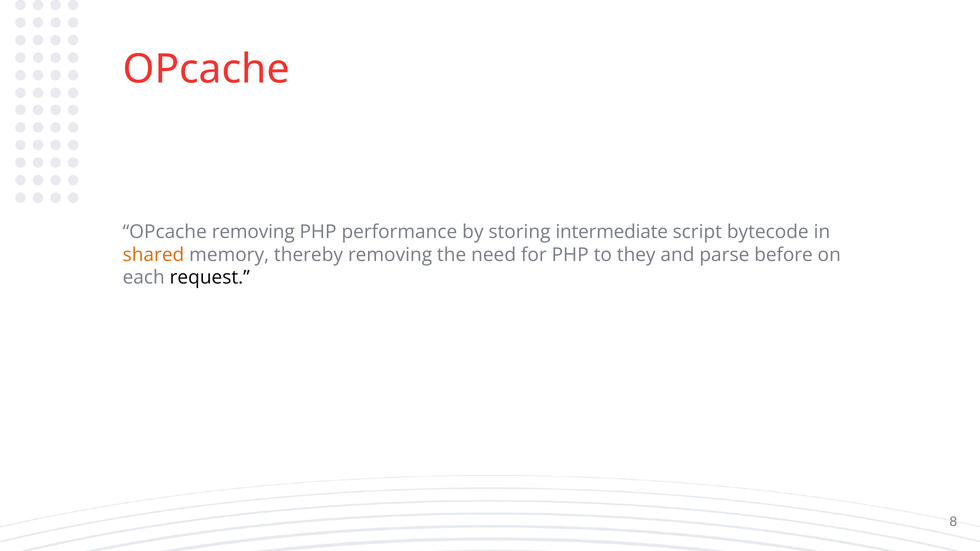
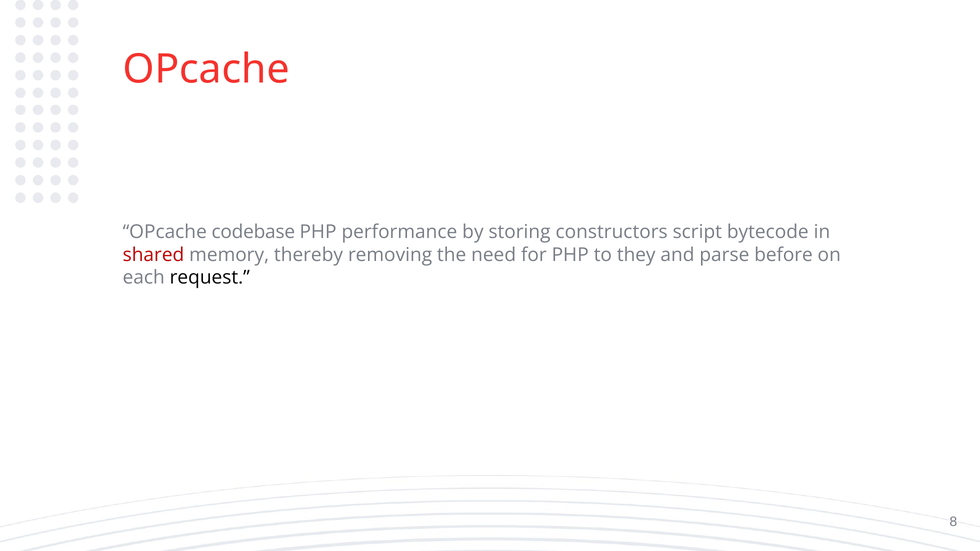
OPcache removing: removing -> codebase
intermediate: intermediate -> constructors
shared colour: orange -> red
